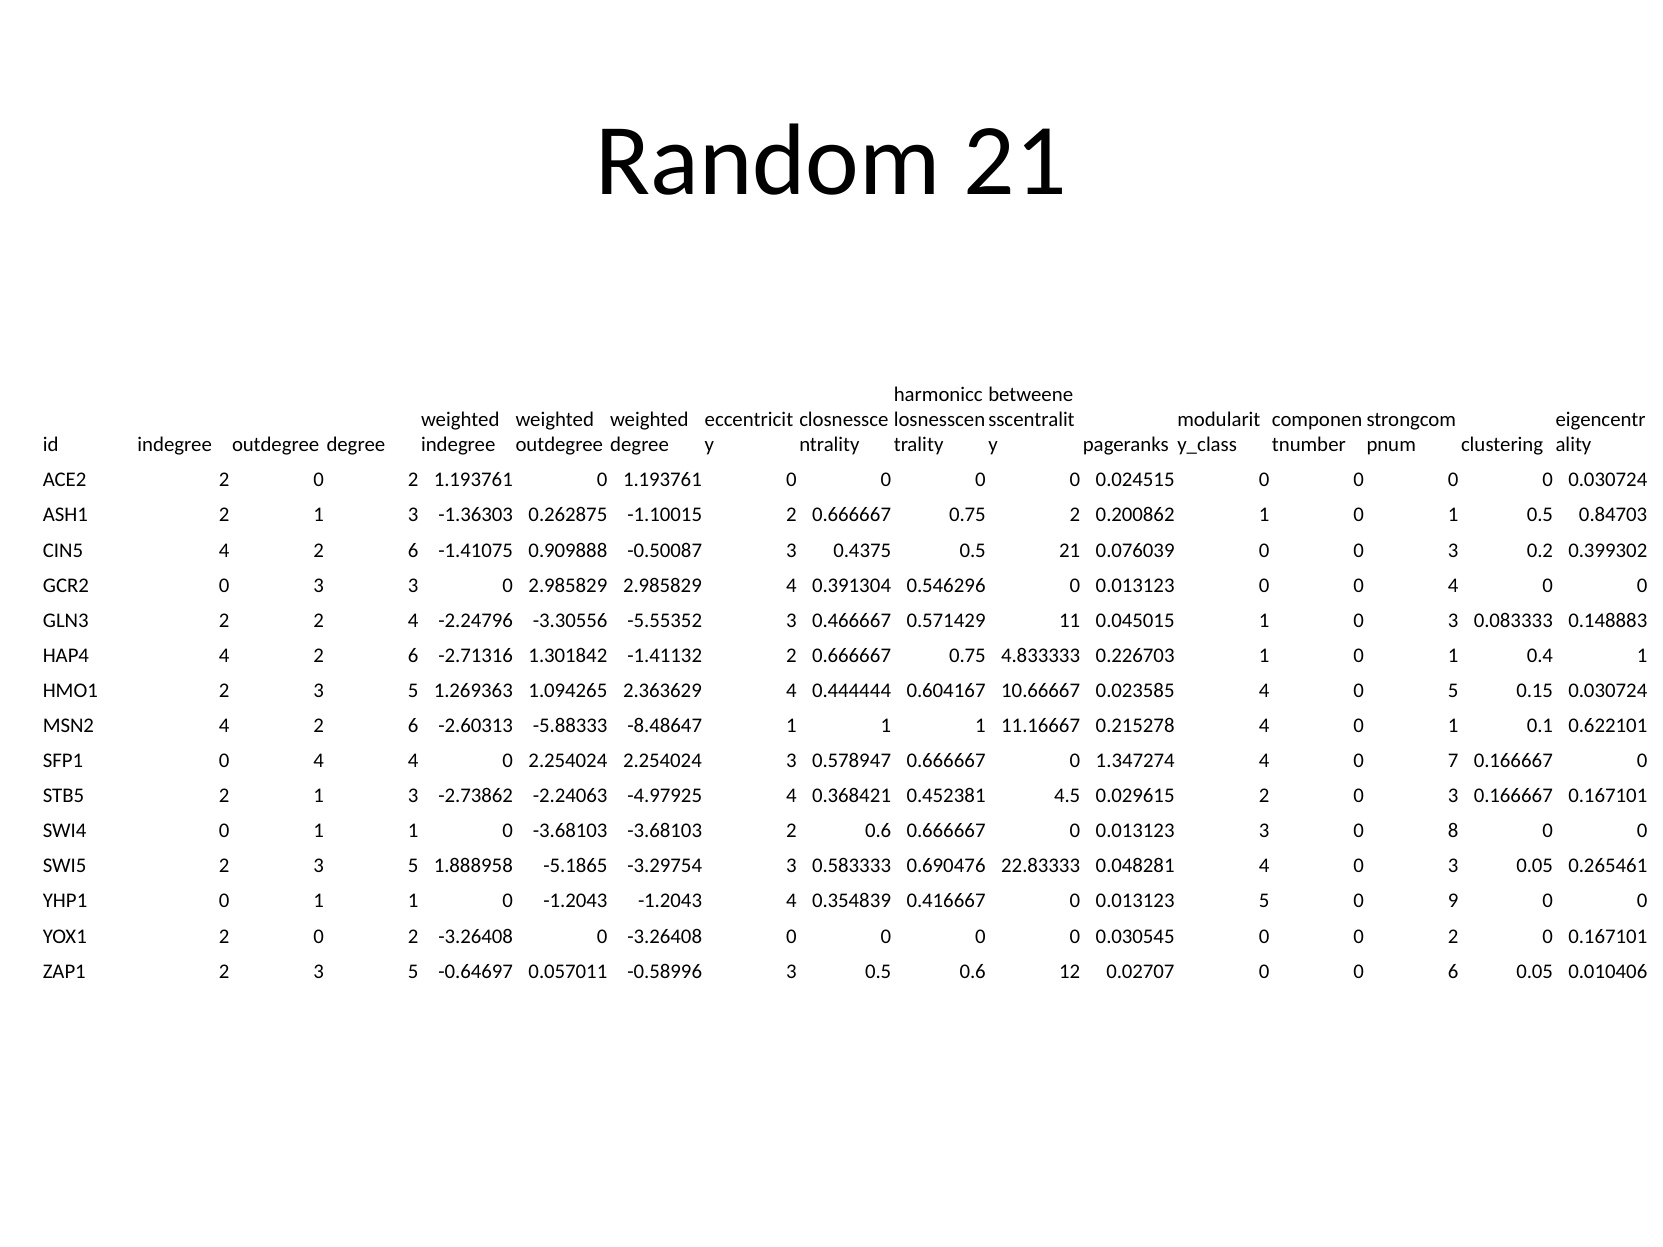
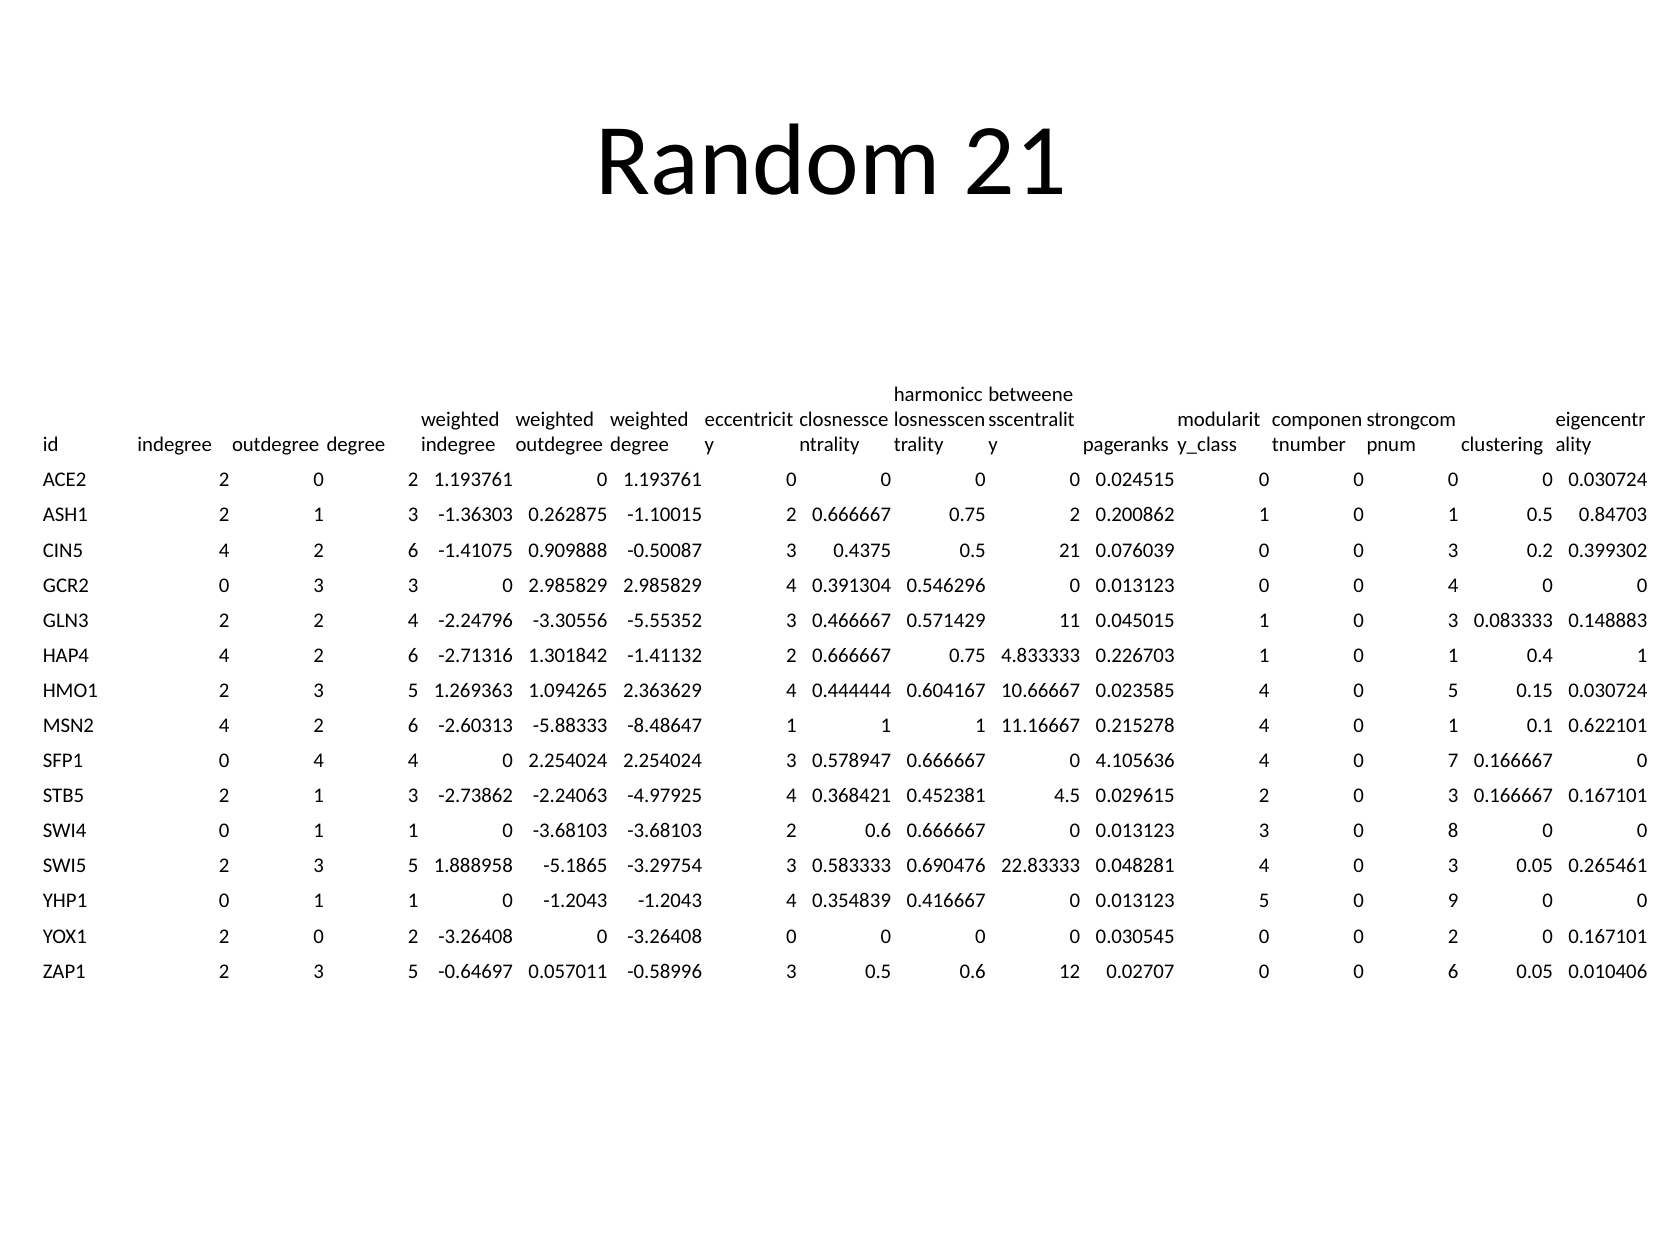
1.347274: 1.347274 -> 4.105636
